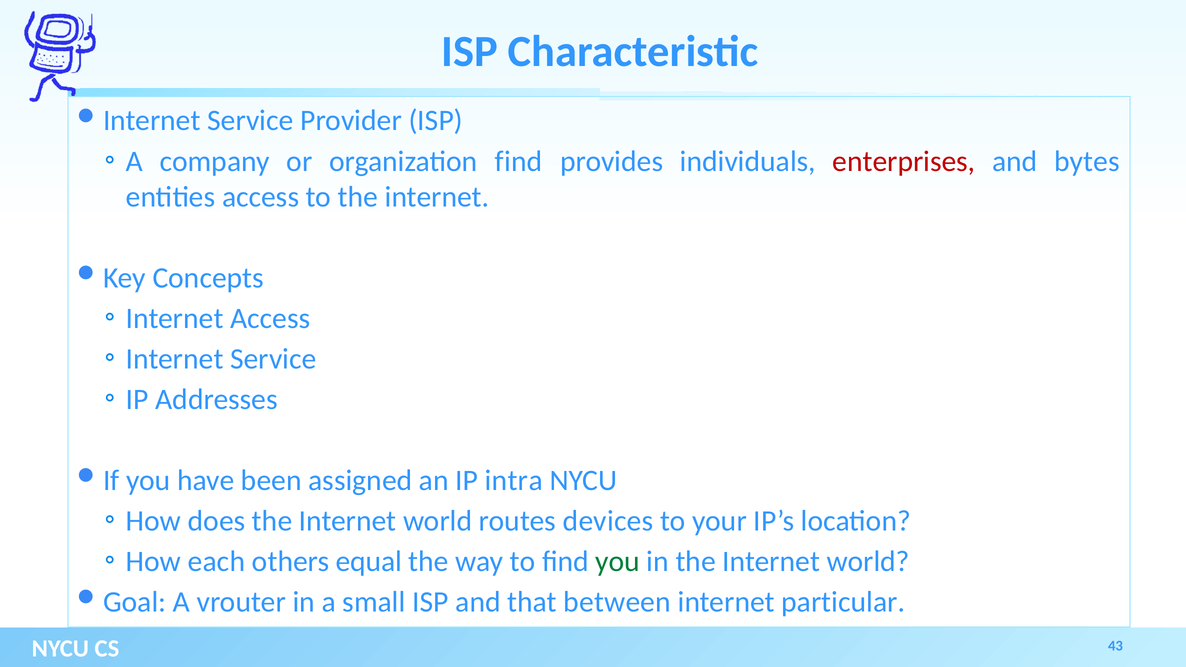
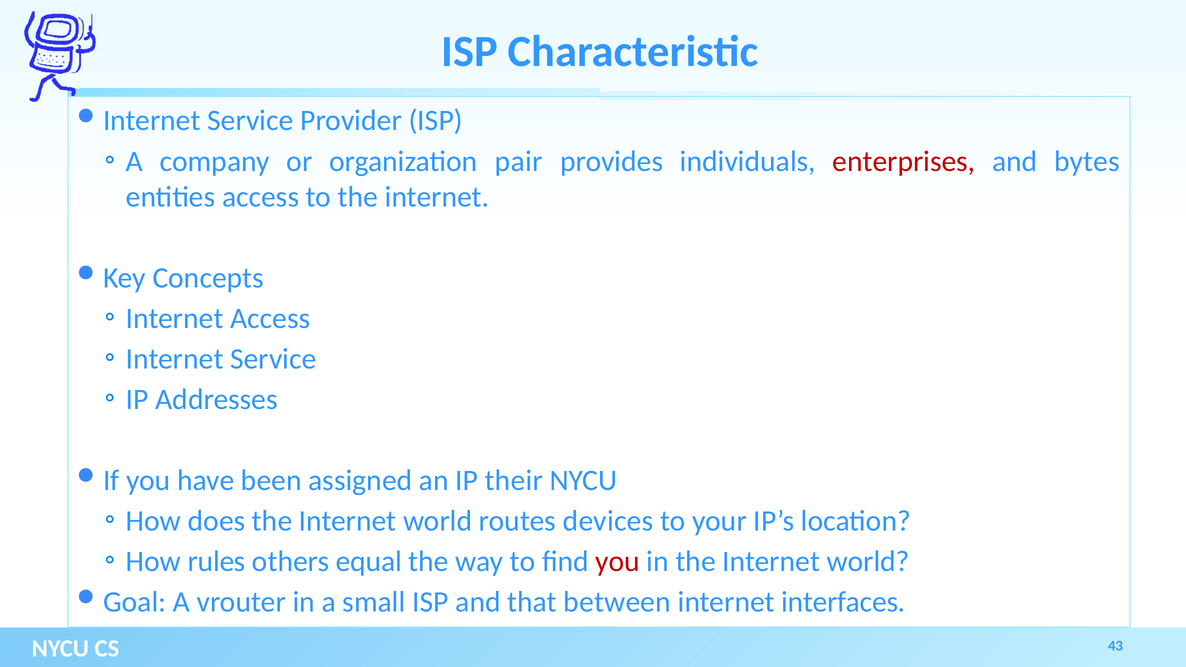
organization find: find -> pair
intra: intra -> their
each: each -> rules
you at (618, 561) colour: green -> red
particular: particular -> interfaces
